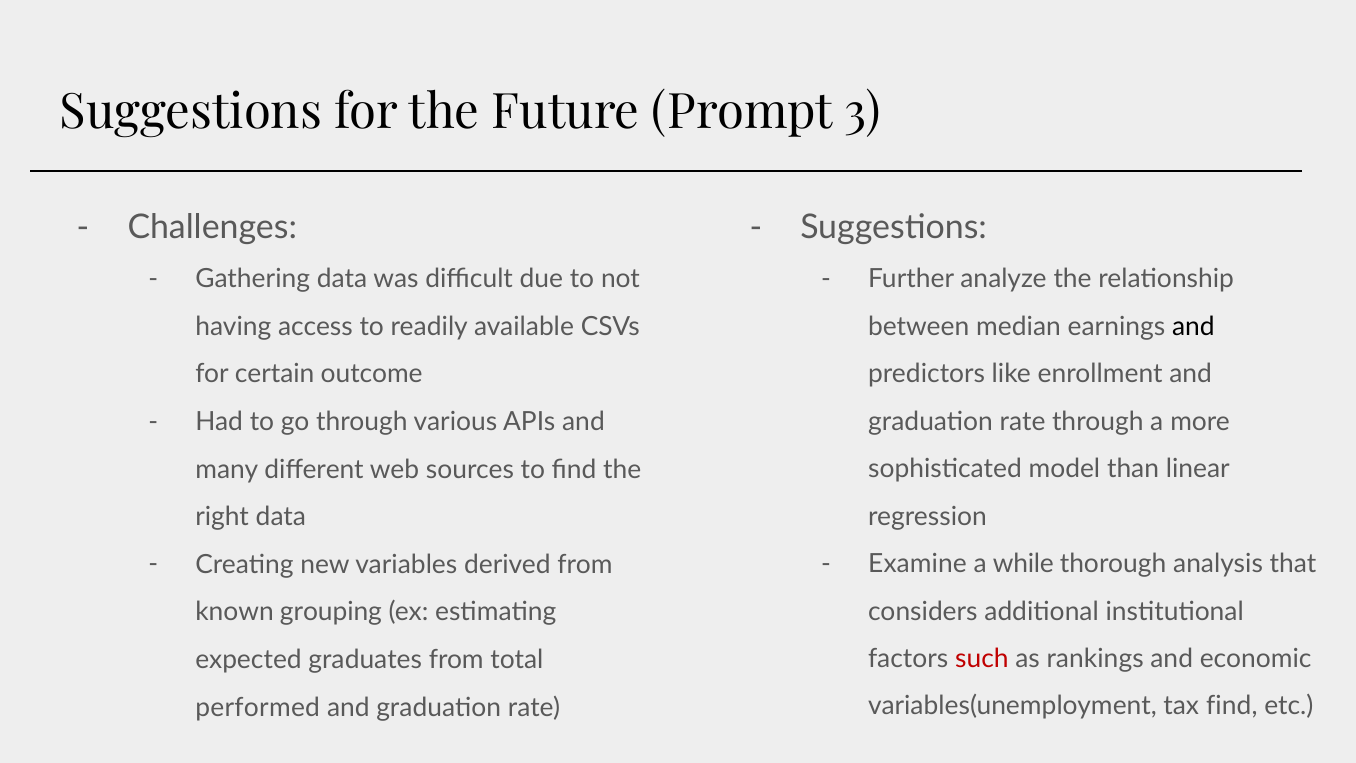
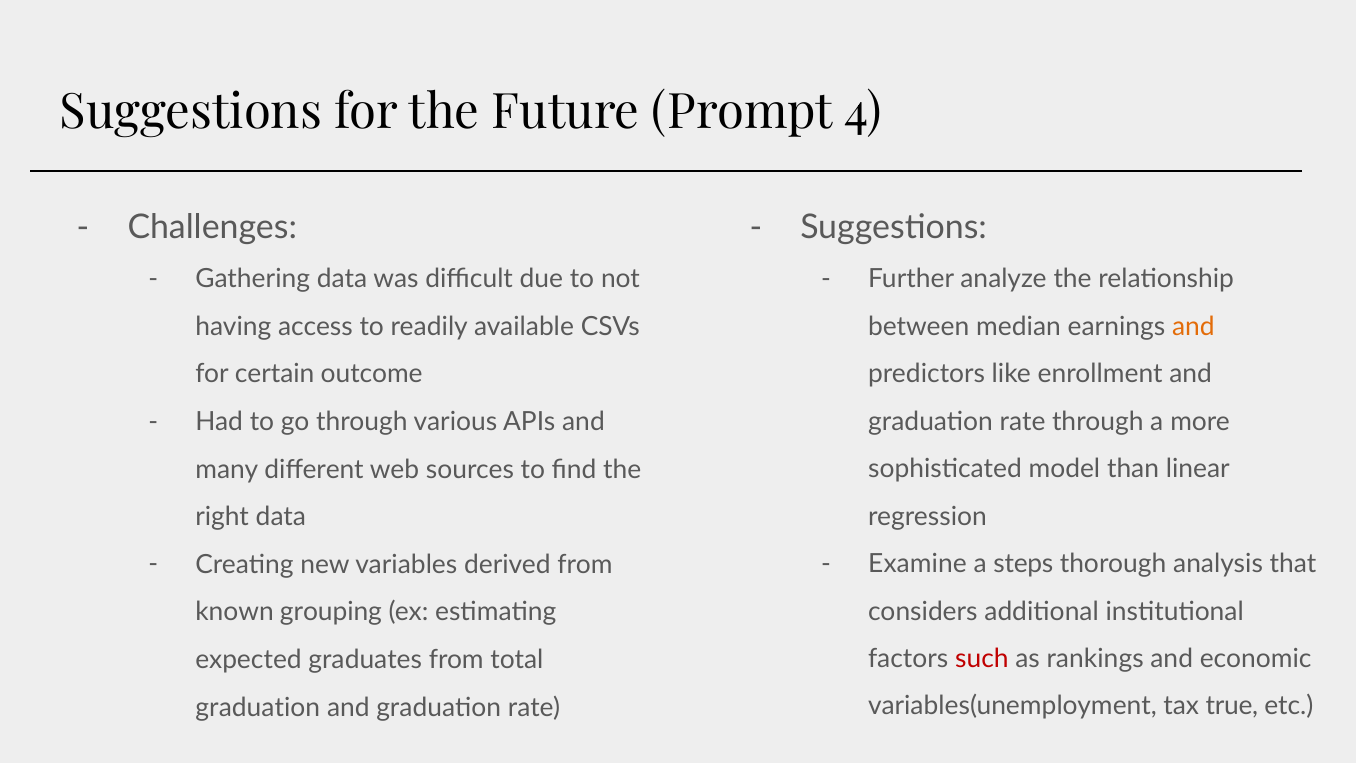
3: 3 -> 4
and at (1193, 326) colour: black -> orange
while: while -> steps
tax find: find -> true
performed at (258, 707): performed -> graduation
